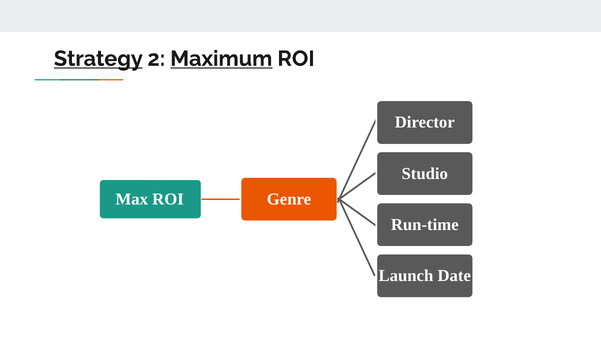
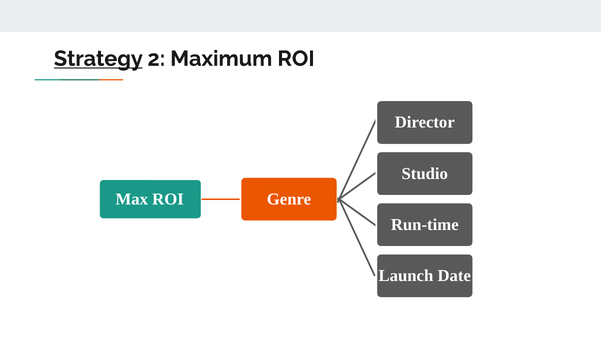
Maximum underline: present -> none
